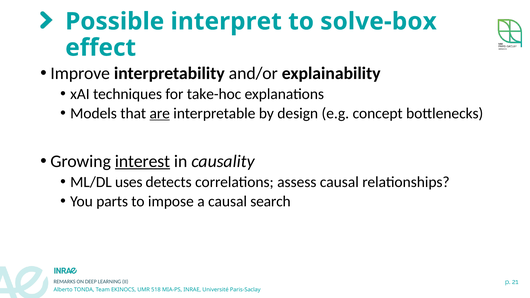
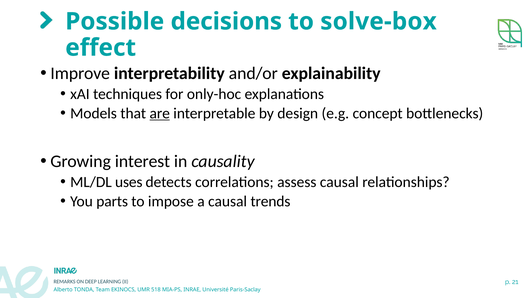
interpret: interpret -> decisions
take-hoc: take-hoc -> only-hoc
interest underline: present -> none
search: search -> trends
